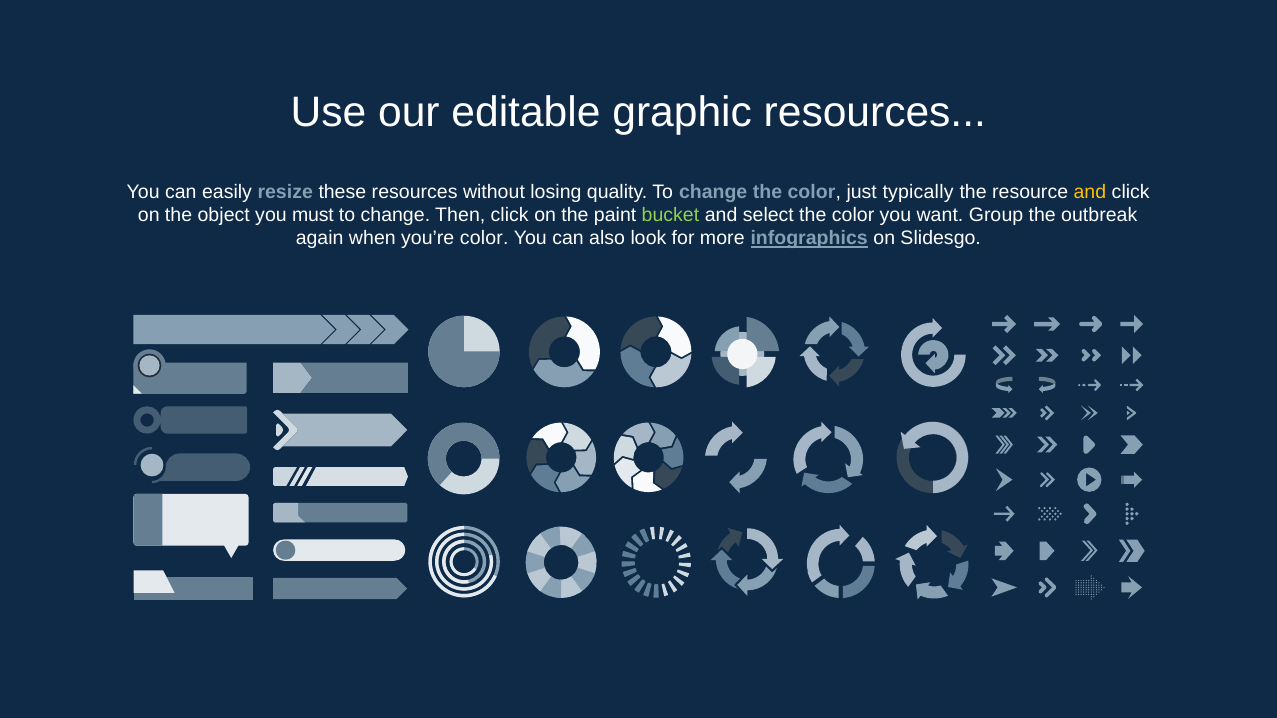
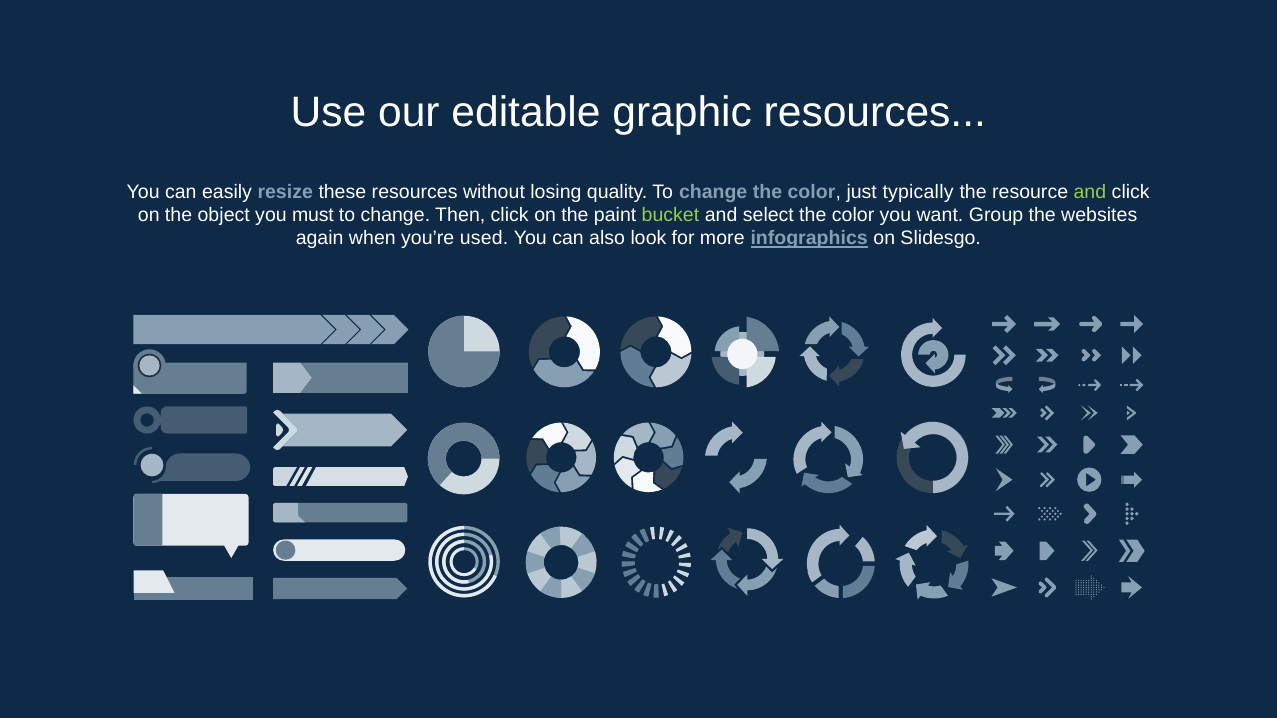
and at (1090, 192) colour: yellow -> light green
outbreak: outbreak -> websites
you’re color: color -> used
